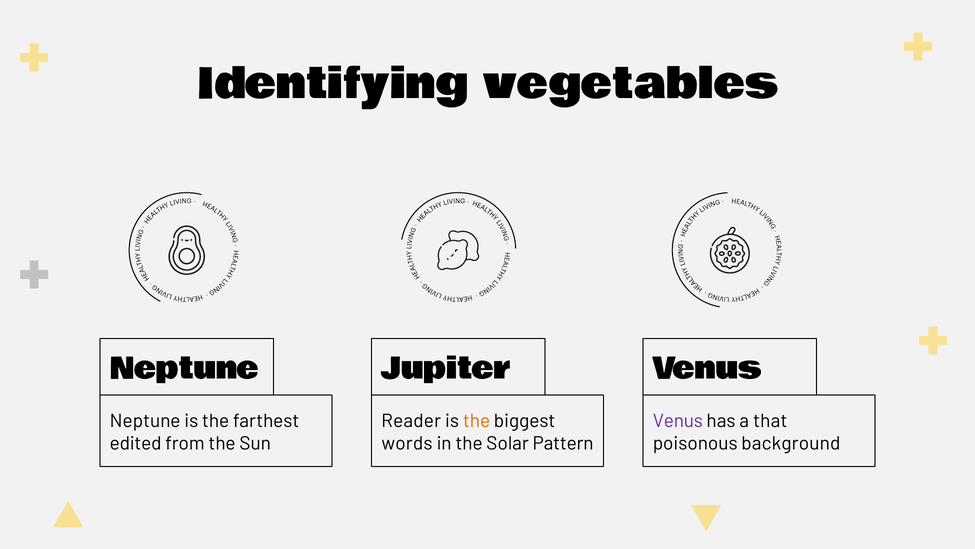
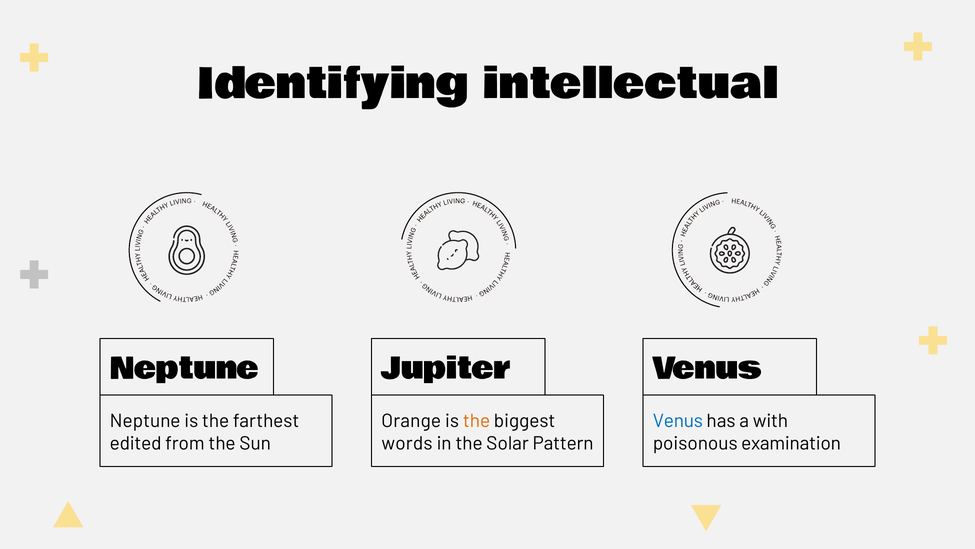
vegetables: vegetables -> intellectual
Reader: Reader -> Orange
Venus at (678, 420) colour: purple -> blue
that: that -> with
background: background -> examination
